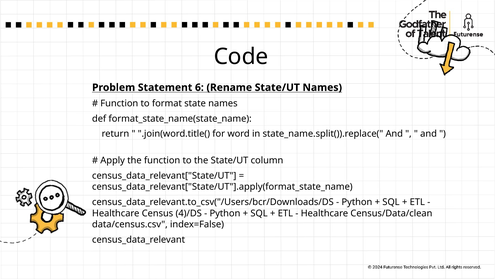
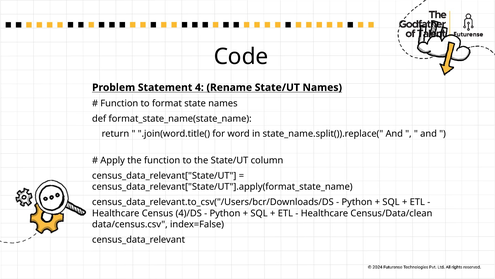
6: 6 -> 4
